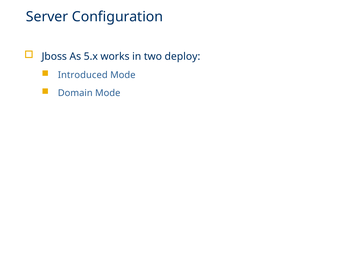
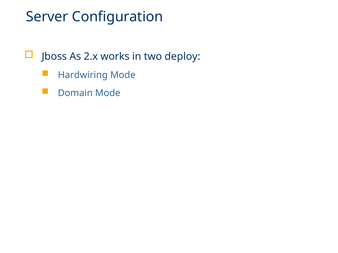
5.x: 5.x -> 2.x
Introduced: Introduced -> Hardwiring
